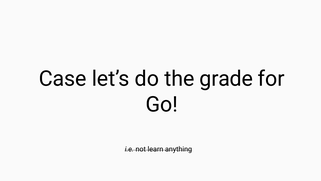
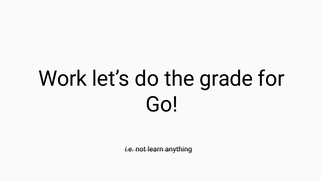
Case: Case -> Work
